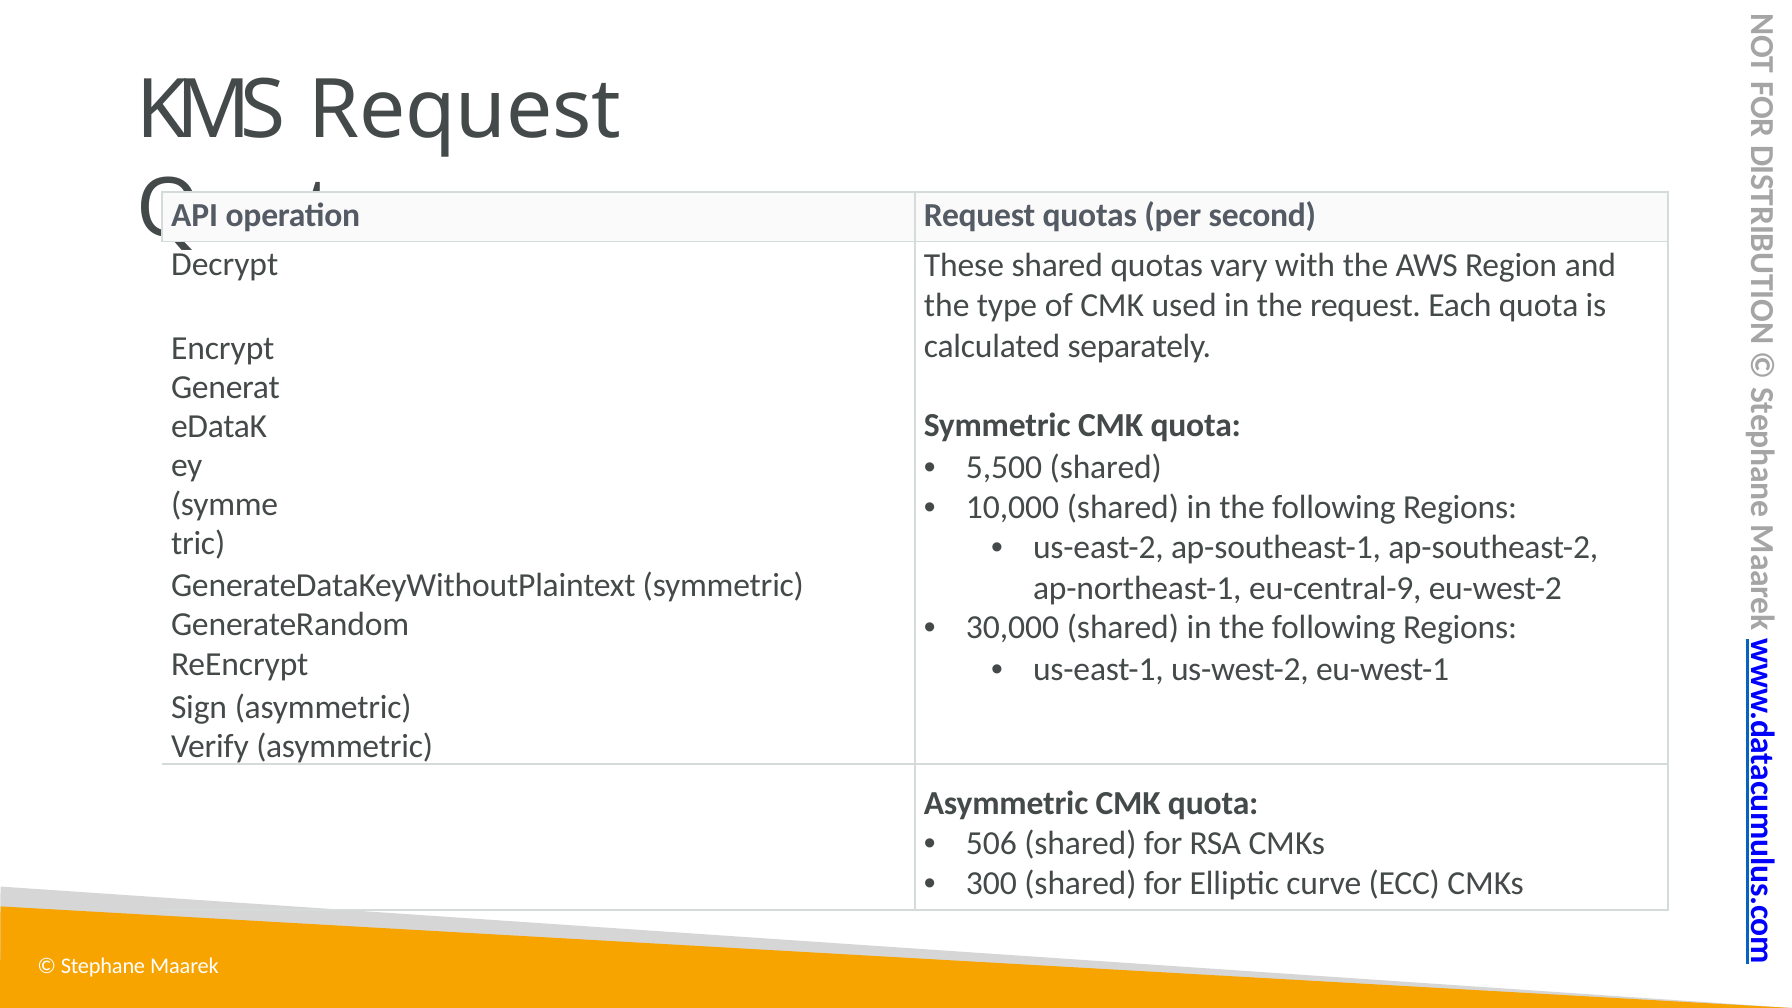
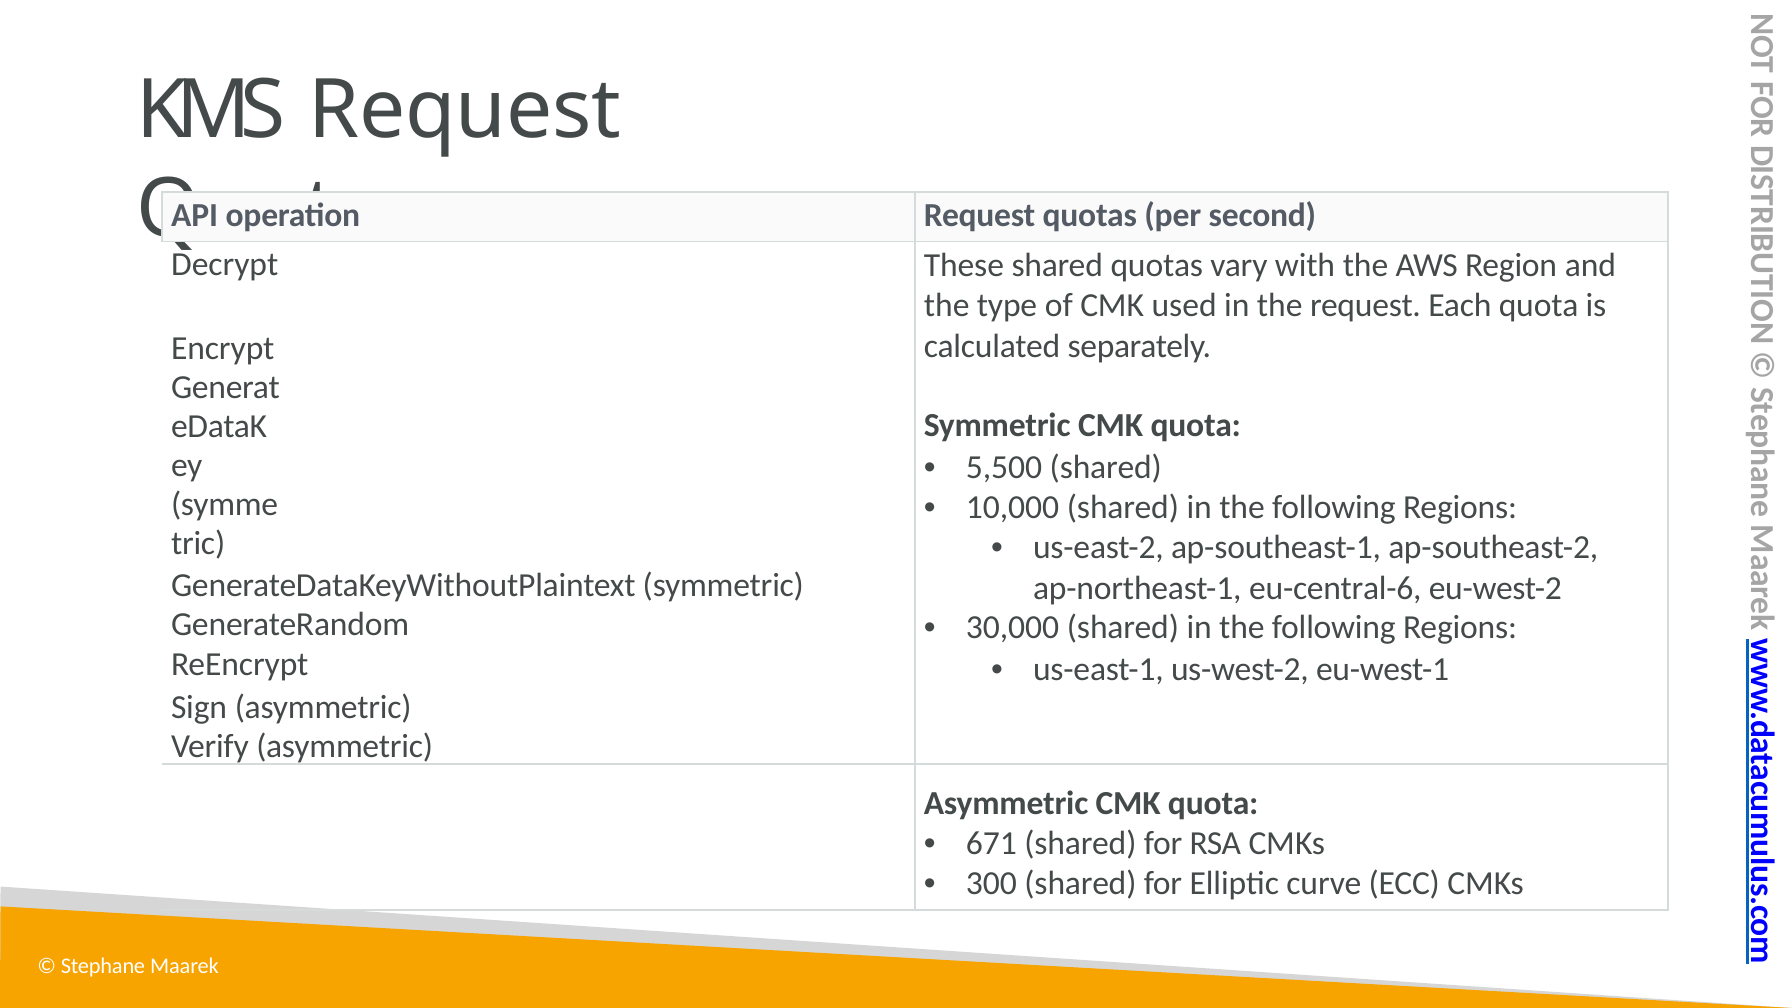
eu-central-9: eu-central-9 -> eu-central-6
506: 506 -> 671
